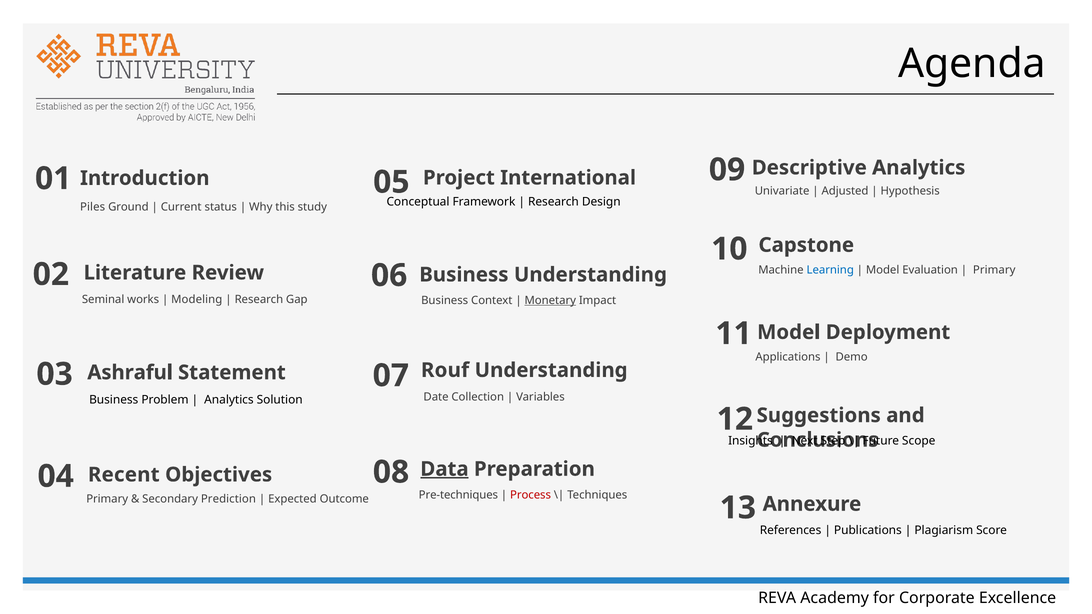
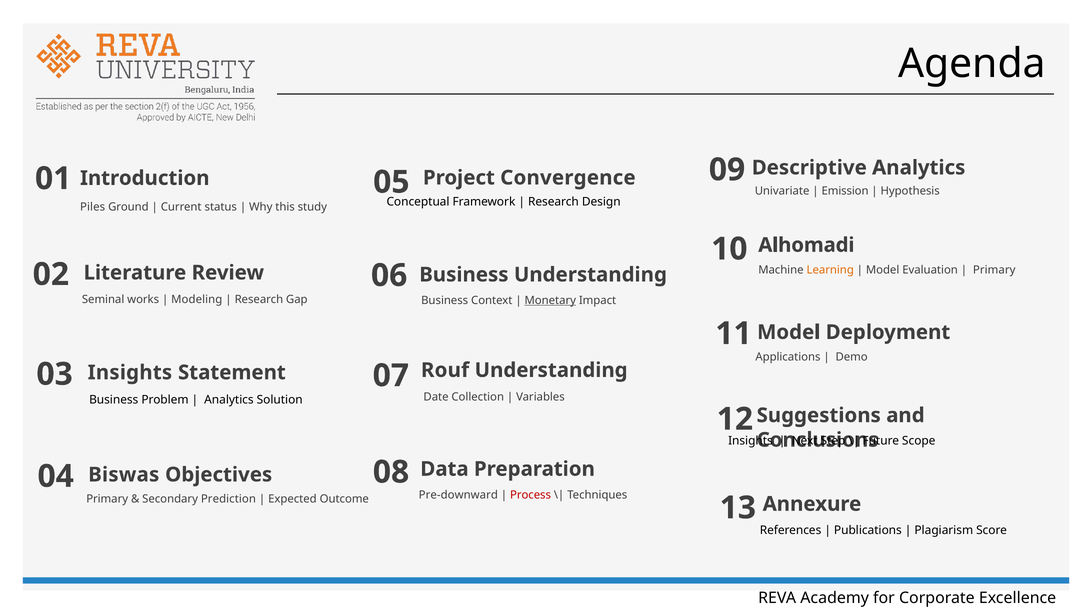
International: International -> Convergence
Adjusted: Adjusted -> Emission
Capstone: Capstone -> Alhomadi
Learning colour: blue -> orange
Ashraful at (130, 373): Ashraful -> Insights
Data underline: present -> none
Recent: Recent -> Biswas
Pre-techniques: Pre-techniques -> Pre-downward
